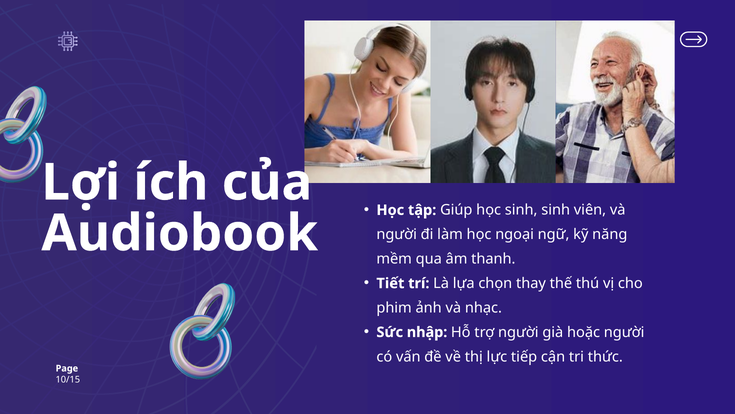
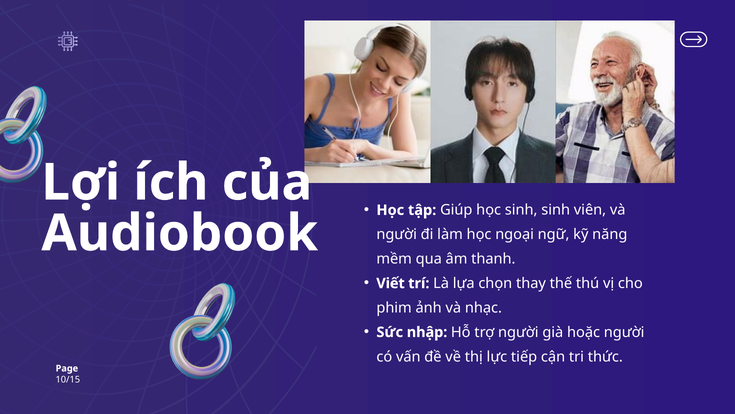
Tiết: Tiết -> Viết
